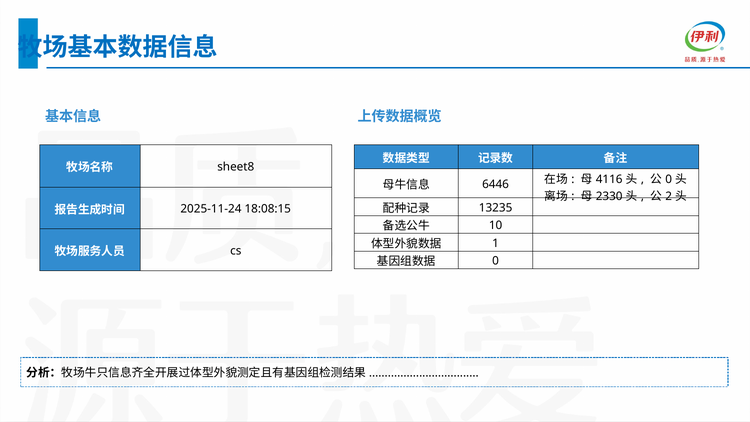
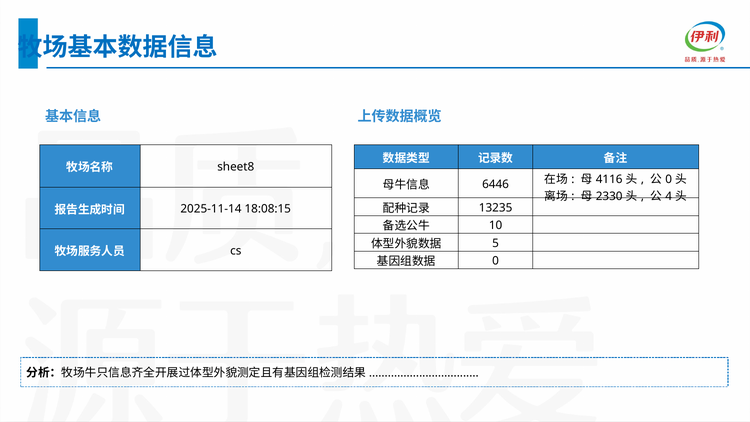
2: 2 -> 4
2025-11-24: 2025-11-24 -> 2025-11-14
1: 1 -> 5
